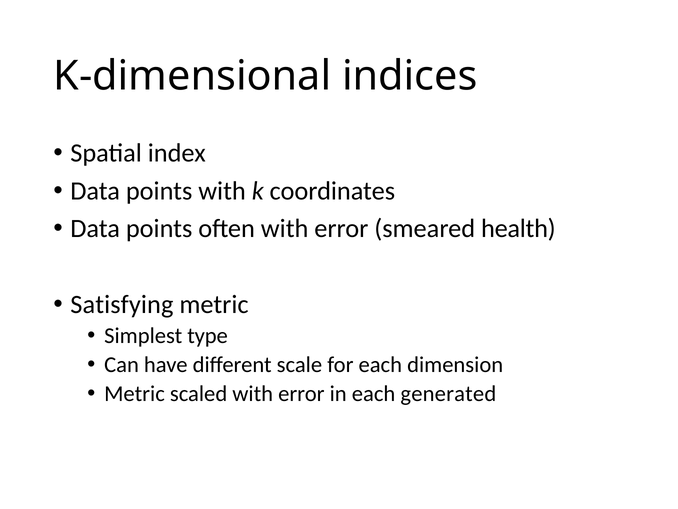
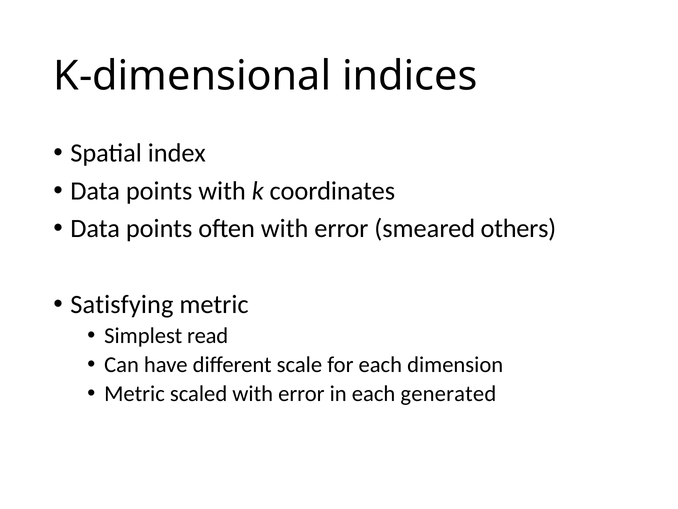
health: health -> others
type: type -> read
